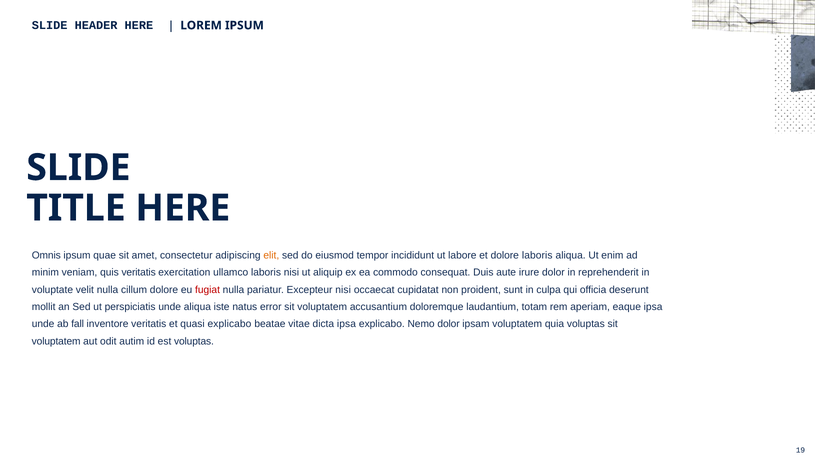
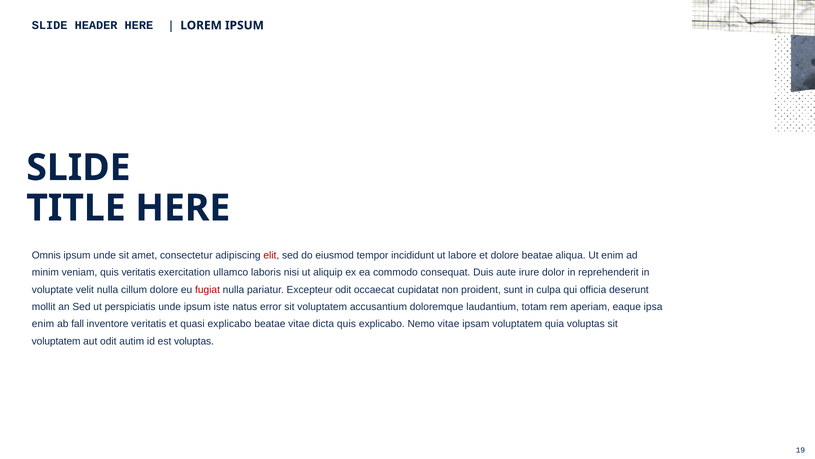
ipsum quae: quae -> unde
elit colour: orange -> red
dolore laboris: laboris -> beatae
Excepteur nisi: nisi -> odit
unde aliqua: aliqua -> ipsum
unde at (43, 324): unde -> enim
dicta ipsa: ipsa -> quis
Nemo dolor: dolor -> vitae
